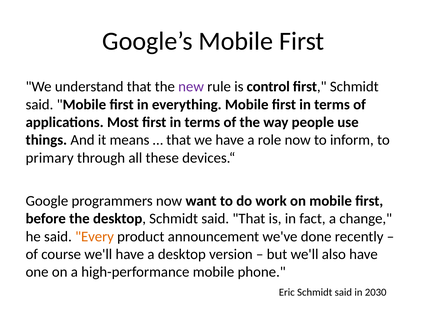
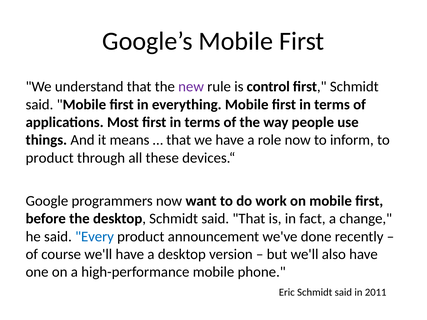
primary at (50, 158): primary -> product
Every colour: orange -> blue
2030: 2030 -> 2011
